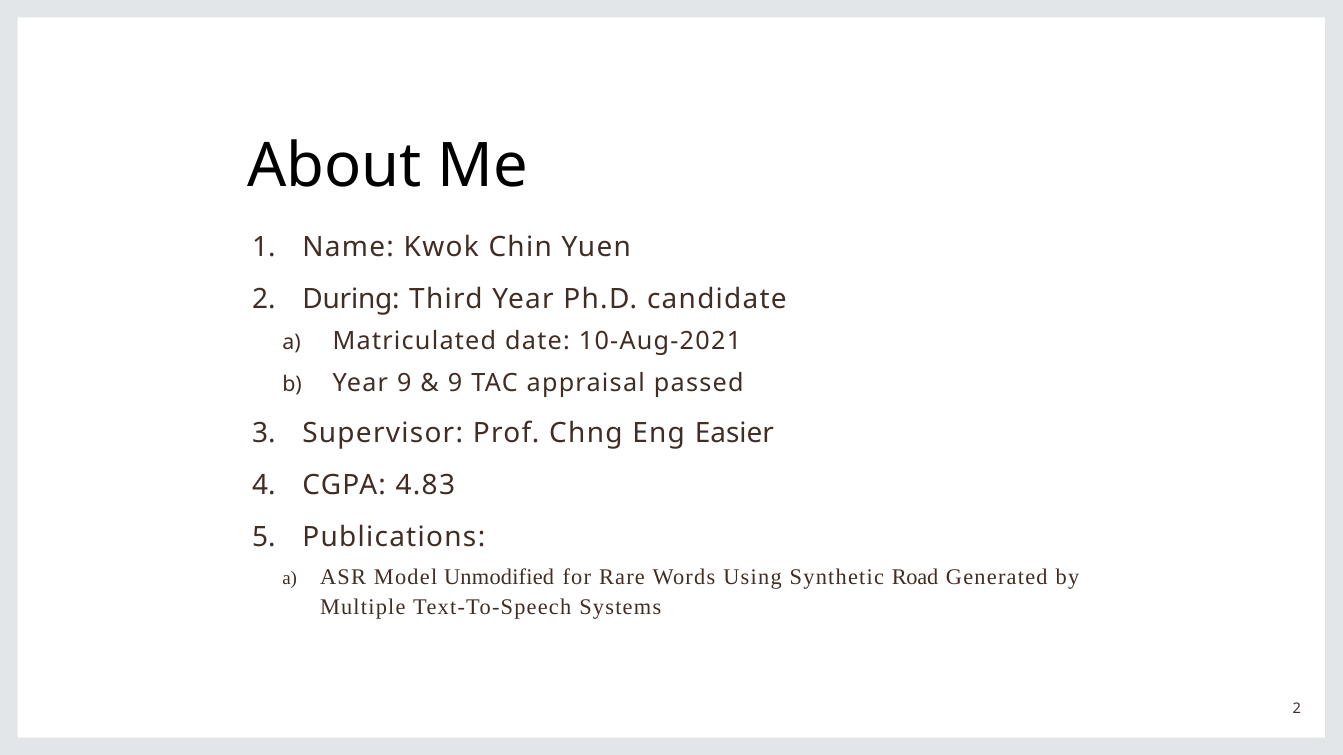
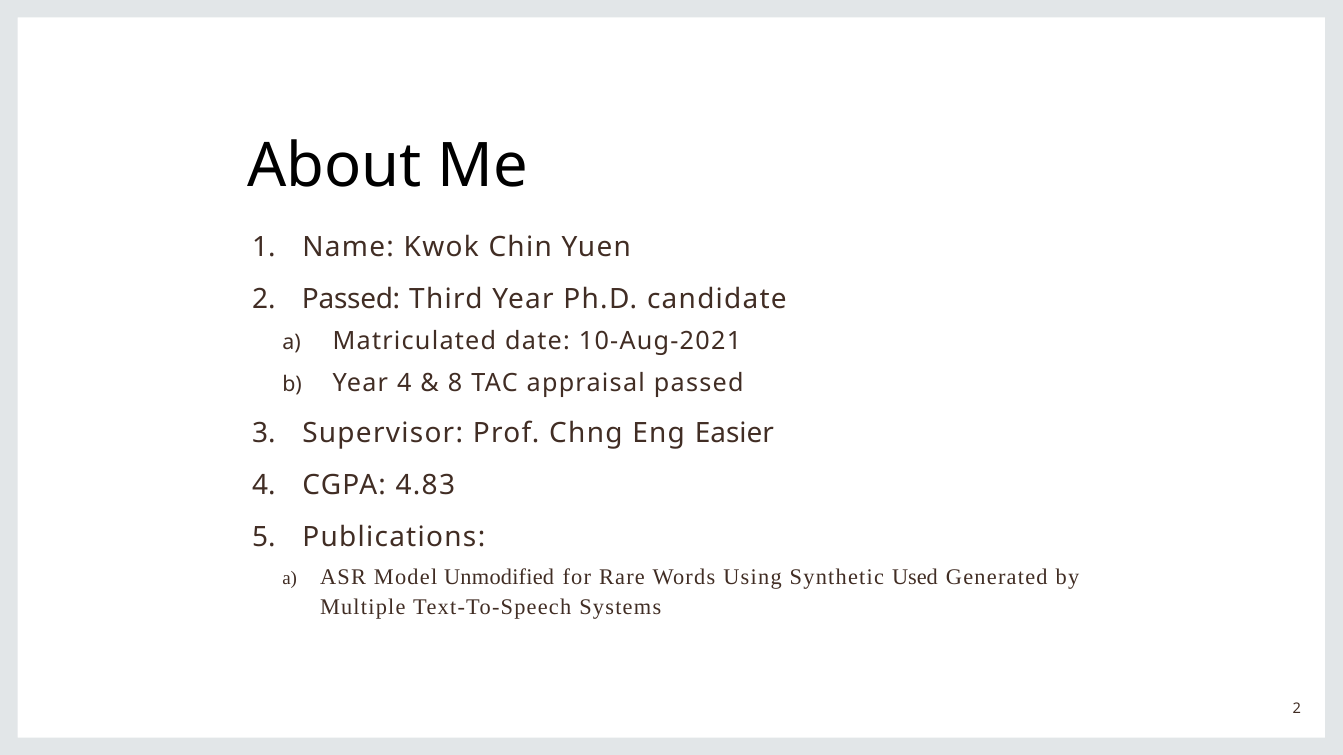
2 During: During -> Passed
Year 9: 9 -> 4
9 at (455, 383): 9 -> 8
Road: Road -> Used
